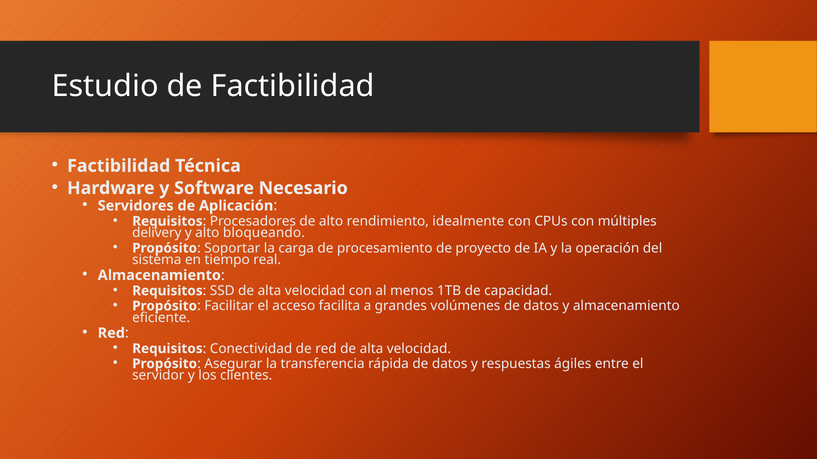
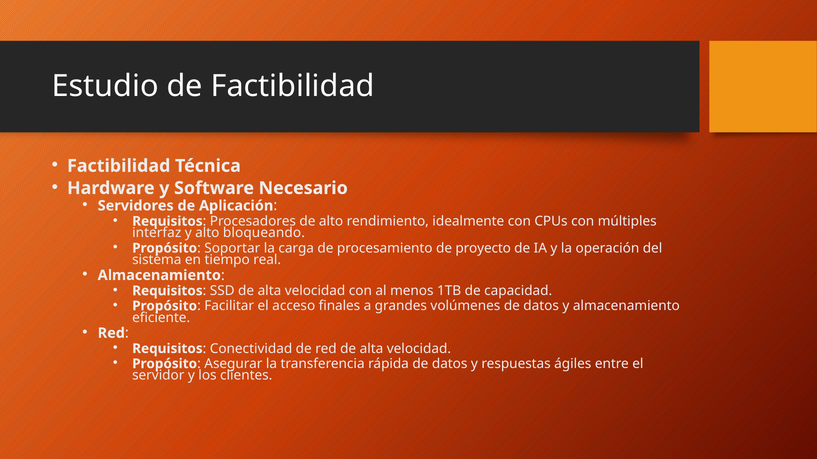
delivery: delivery -> interfaz
facilita: facilita -> finales
